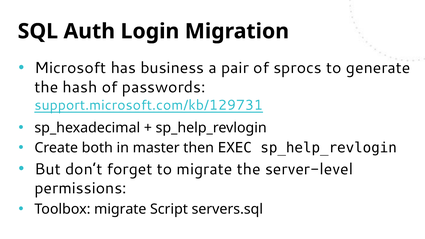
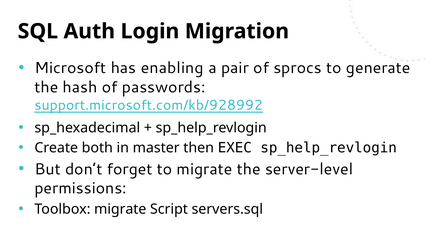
business: business -> enabling
support.microsoft.com/kb/129731: support.microsoft.com/kb/129731 -> support.microsoft.com/kb/928992
